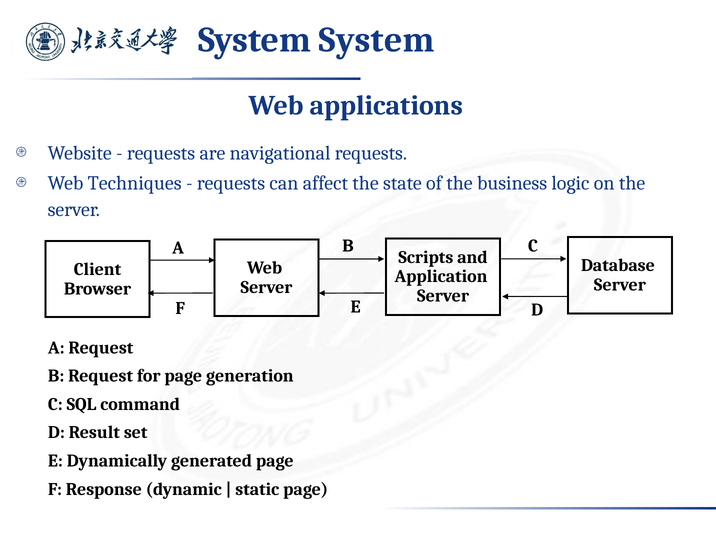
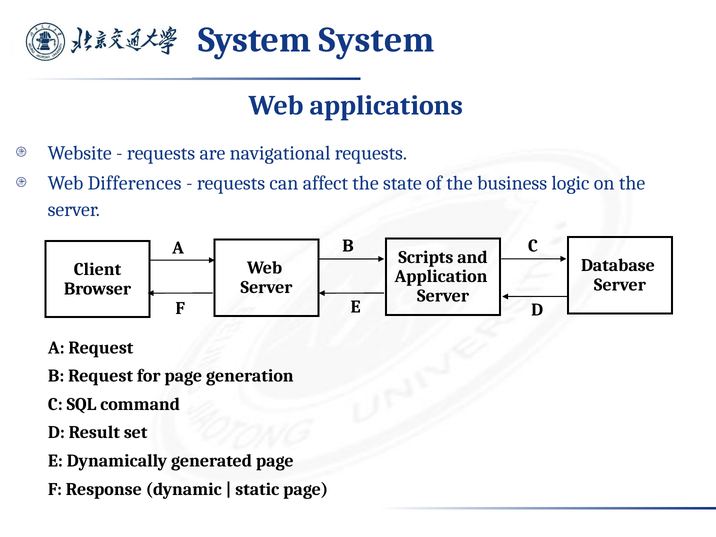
Techniques: Techniques -> Differences
